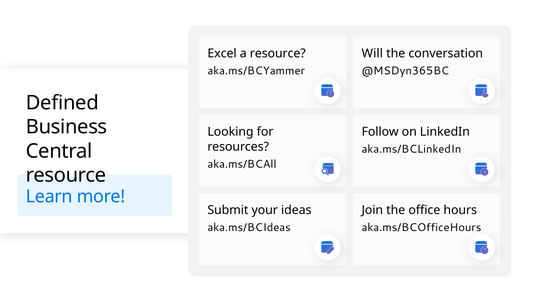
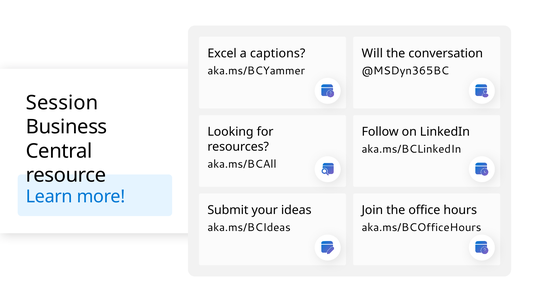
a resource: resource -> captions
Defined: Defined -> Session
